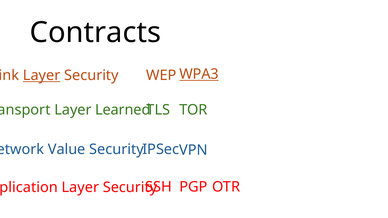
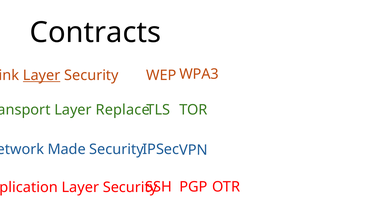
WPA3 underline: present -> none
Learned: Learned -> Replace
Value: Value -> Made
